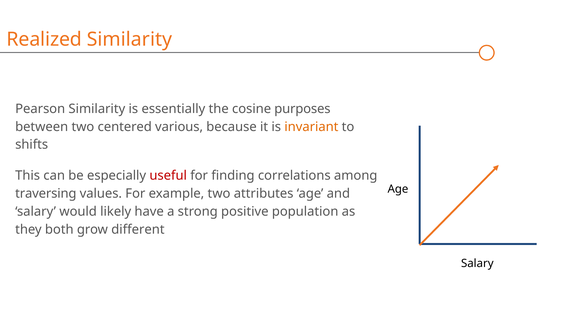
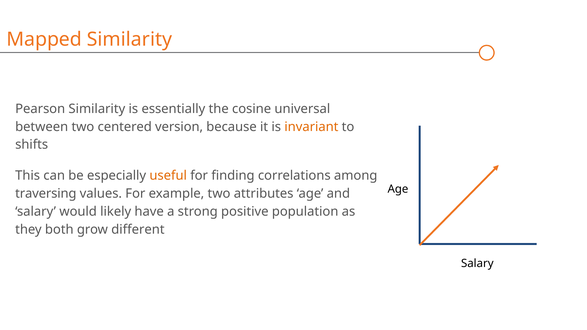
Realized: Realized -> Mapped
purposes: purposes -> universal
various: various -> version
useful colour: red -> orange
